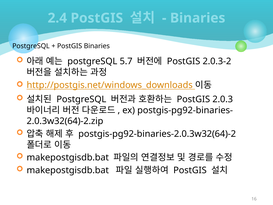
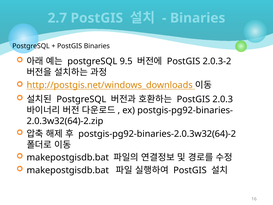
2.4: 2.4 -> 2.7
5.7: 5.7 -> 9.5
